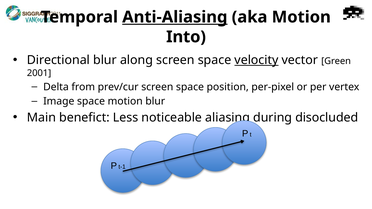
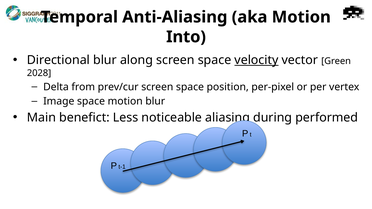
Anti-Aliasing underline: present -> none
2001: 2001 -> 2028
disocluded: disocluded -> performed
